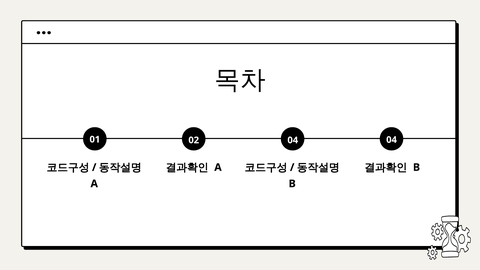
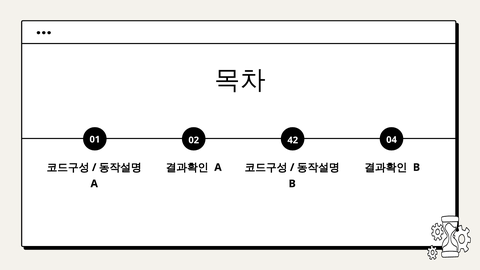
02 04: 04 -> 42
